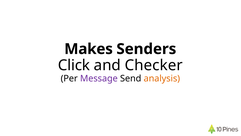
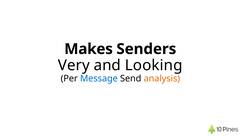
Click: Click -> Very
Checker: Checker -> Looking
Message colour: purple -> blue
